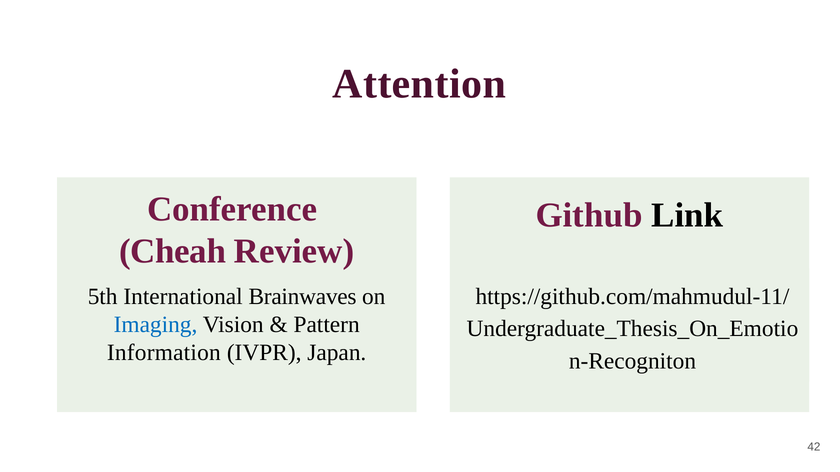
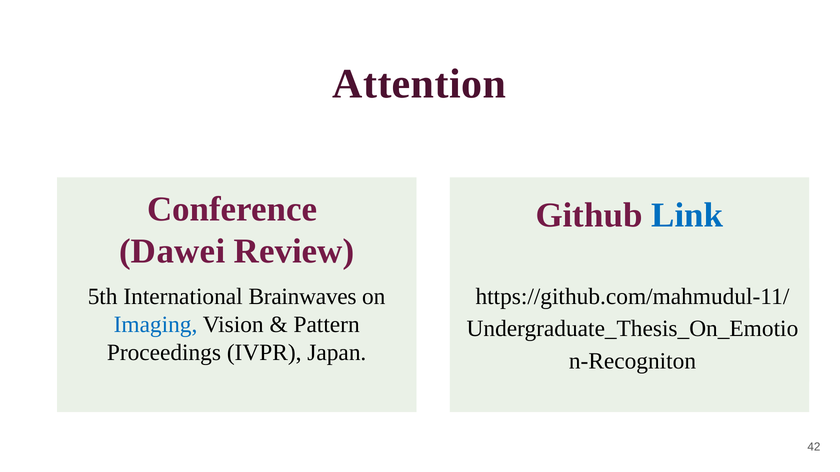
Link colour: black -> blue
Cheah: Cheah -> Dawei
Information: Information -> Proceedings
